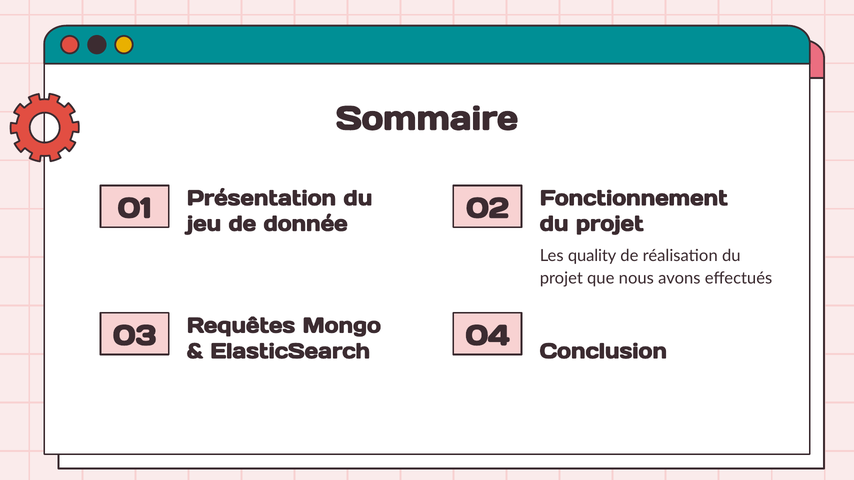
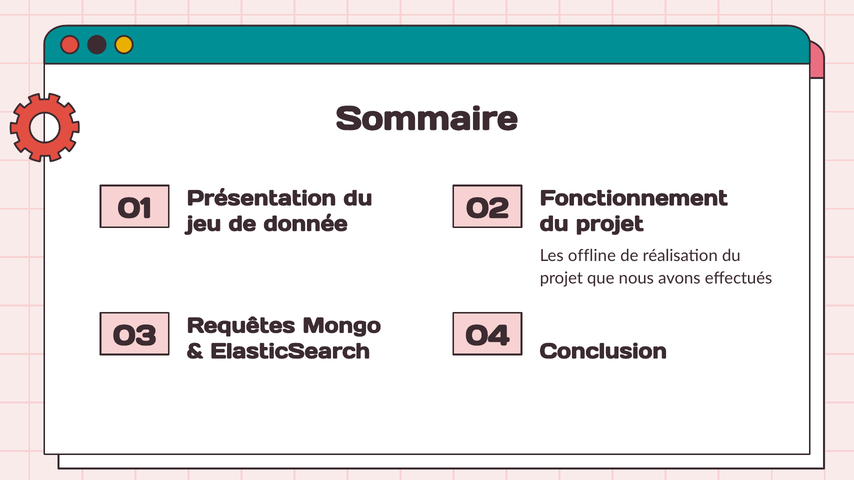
quality: quality -> offline
